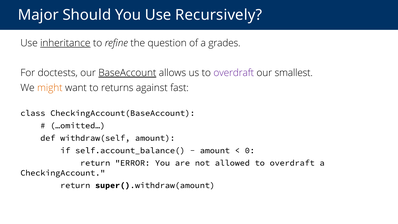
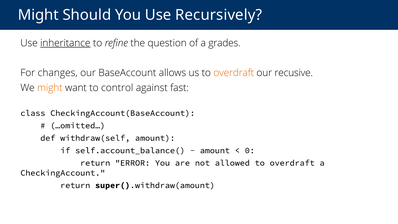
Major at (38, 15): Major -> Might
doctests: doctests -> changes
BaseAccount underline: present -> none
overdraft at (234, 73) colour: purple -> orange
smallest: smallest -> recusive
returns: returns -> control
